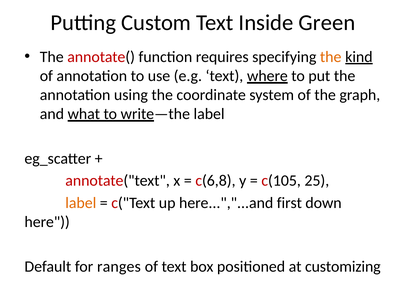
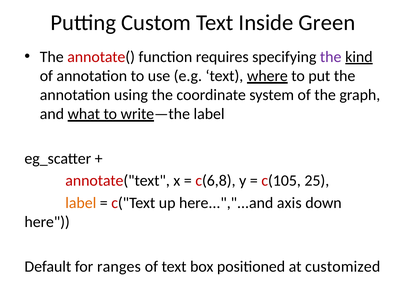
the at (331, 57) colour: orange -> purple
first: first -> axis
customizing: customizing -> customized
